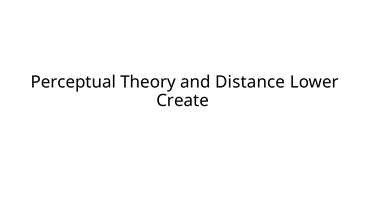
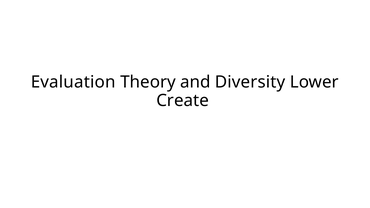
Perceptual: Perceptual -> Evaluation
Distance: Distance -> Diversity
